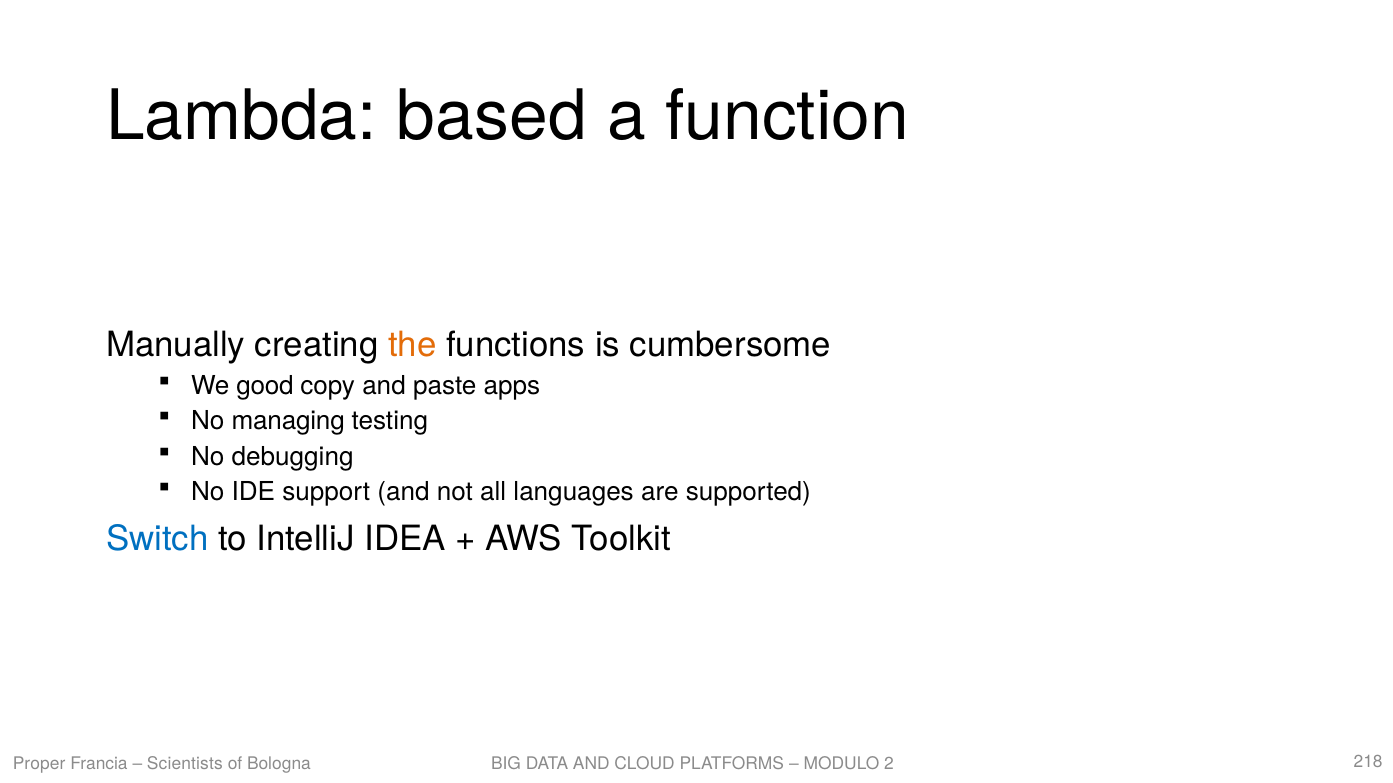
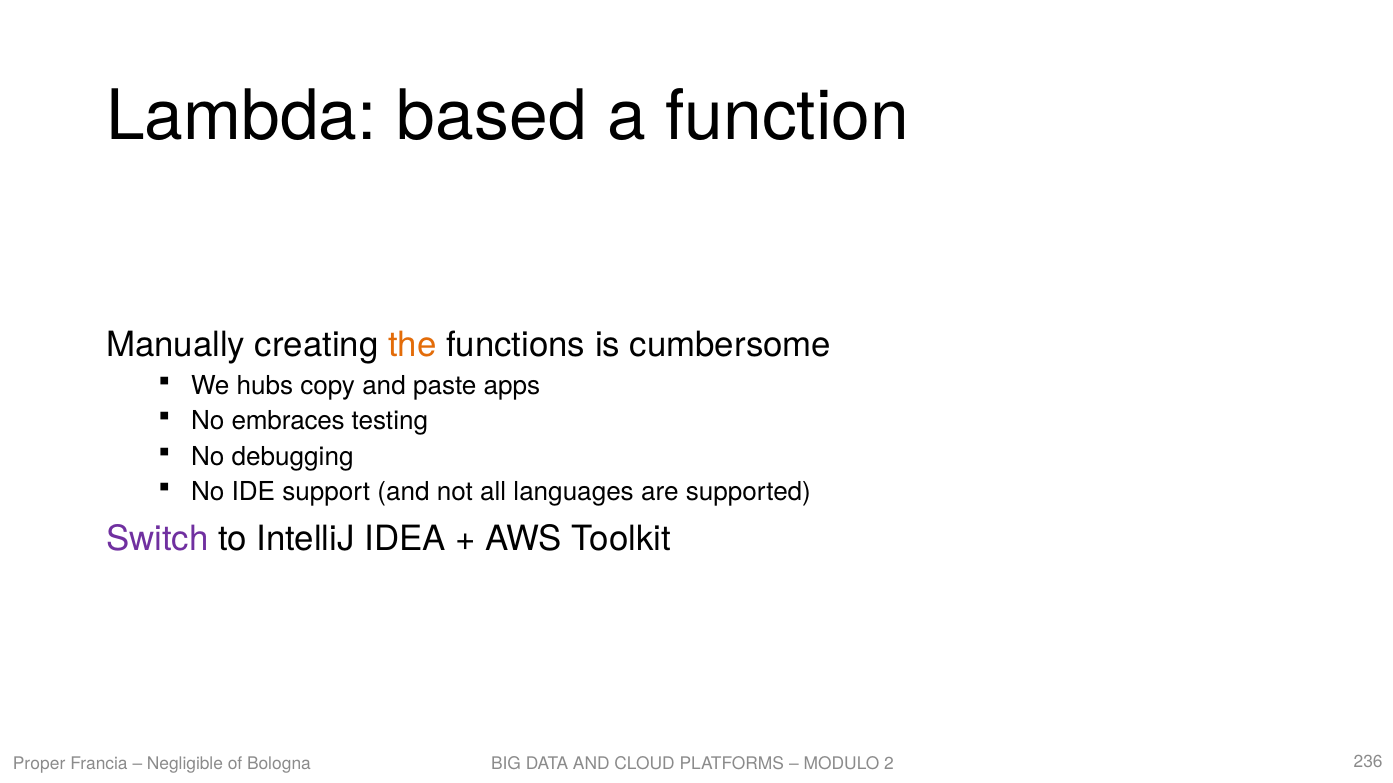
good: good -> hubs
managing: managing -> embraces
Switch colour: blue -> purple
Scientists: Scientists -> Negligible
218: 218 -> 236
